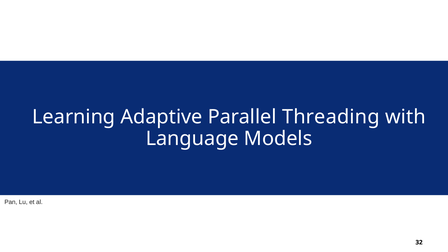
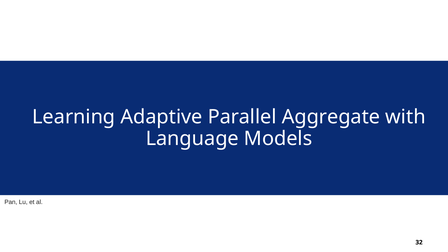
Threading: Threading -> Aggregate
